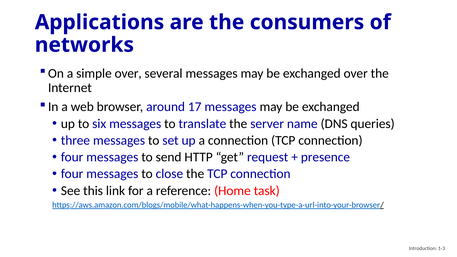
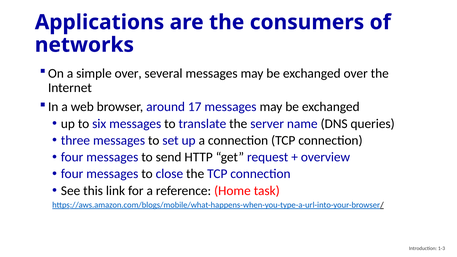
presence: presence -> overview
